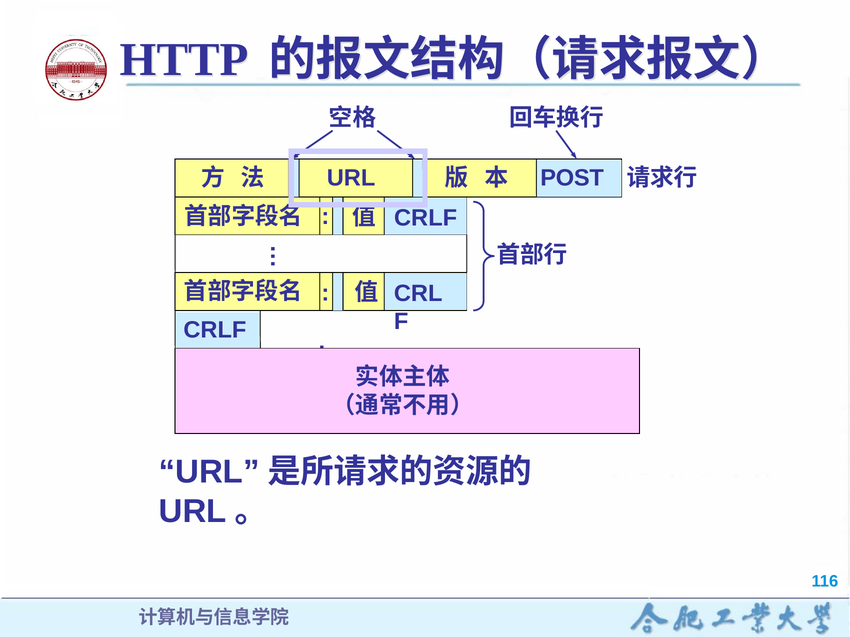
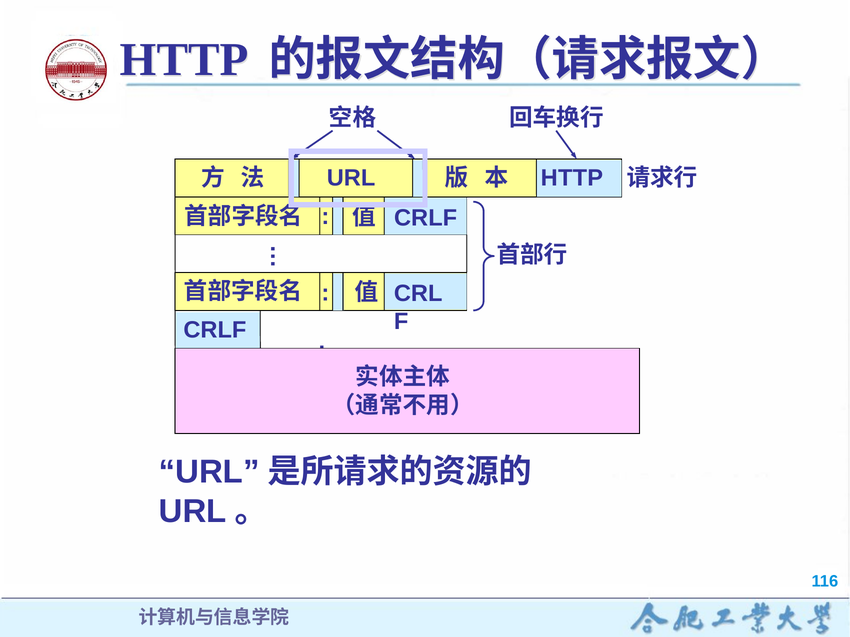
POST at (572, 178): POST -> HTTP
